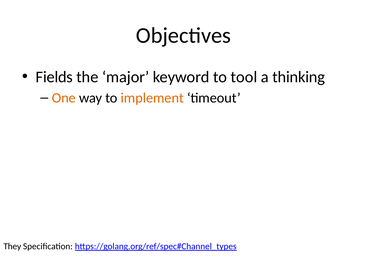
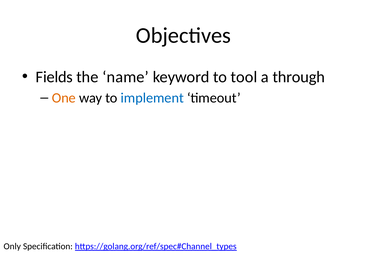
major: major -> name
thinking: thinking -> through
implement colour: orange -> blue
They: They -> Only
